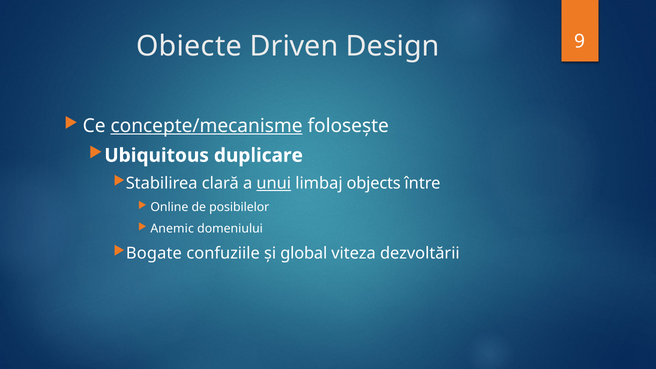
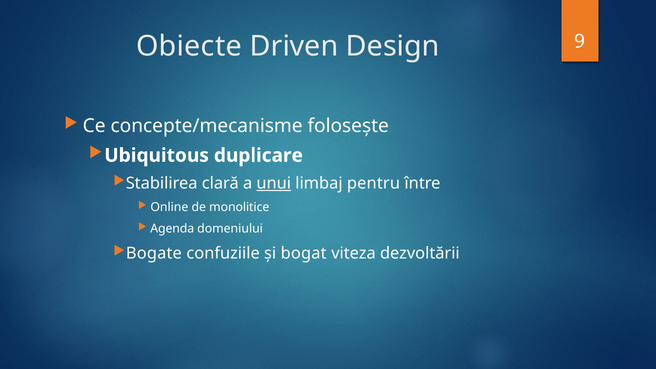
concepte/mecanisme underline: present -> none
objects: objects -> pentru
posibilelor: posibilelor -> monolitice
Anemic: Anemic -> Agenda
global: global -> bogat
